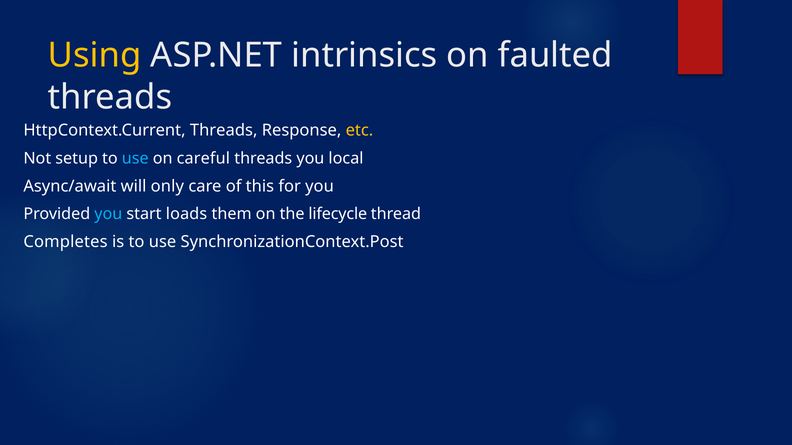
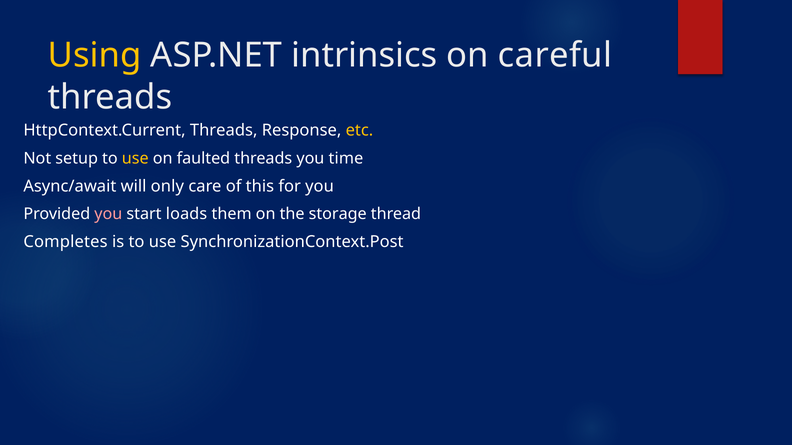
faulted: faulted -> careful
use at (135, 159) colour: light blue -> yellow
careful: careful -> faulted
local: local -> time
you at (108, 214) colour: light blue -> pink
lifecycle: lifecycle -> storage
